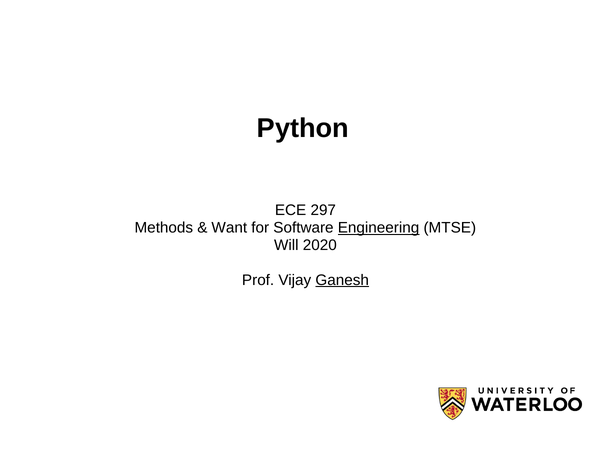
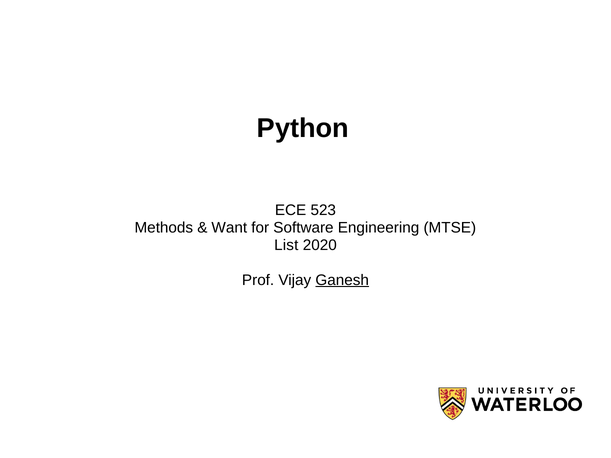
297: 297 -> 523
Engineering underline: present -> none
Will: Will -> List
